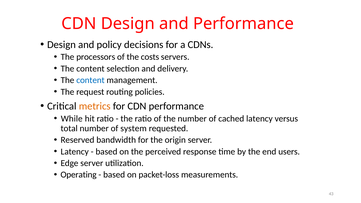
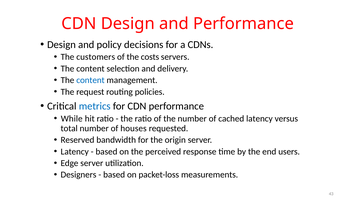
processors: processors -> customers
metrics colour: orange -> blue
system: system -> houses
Operating: Operating -> Designers
